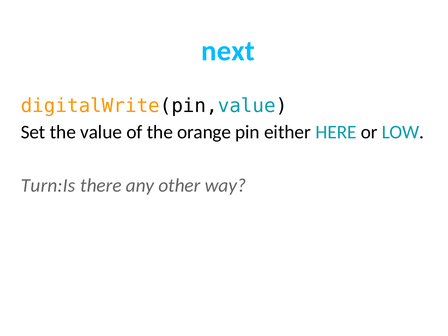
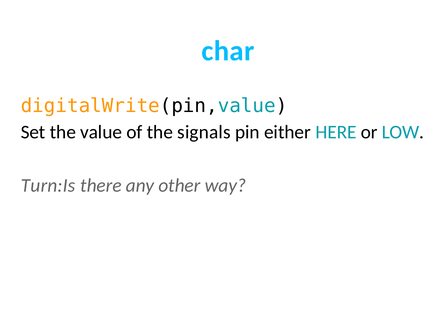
next: next -> char
orange: orange -> signals
